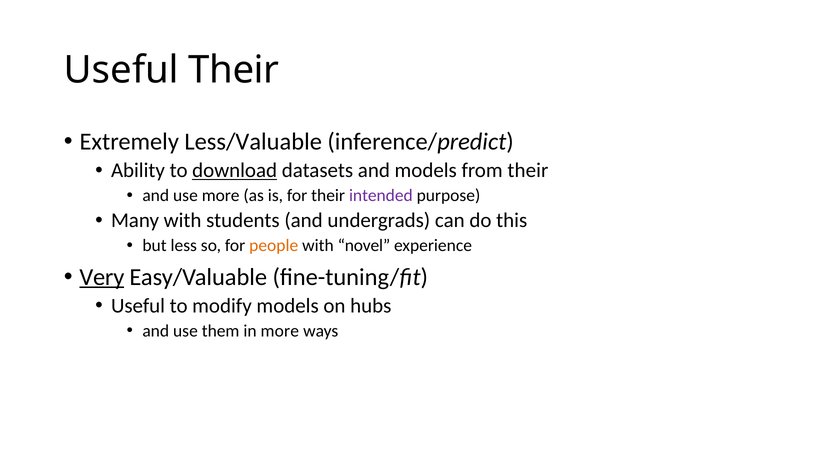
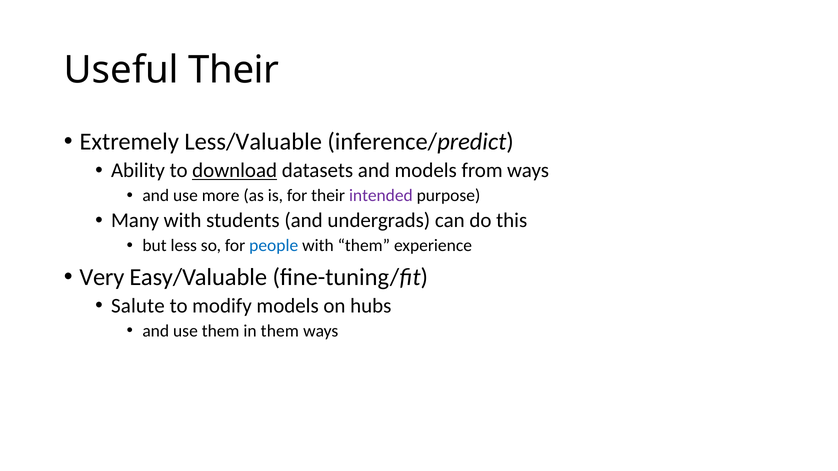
from their: their -> ways
people colour: orange -> blue
with novel: novel -> them
Very underline: present -> none
Useful at (138, 306): Useful -> Salute
in more: more -> them
